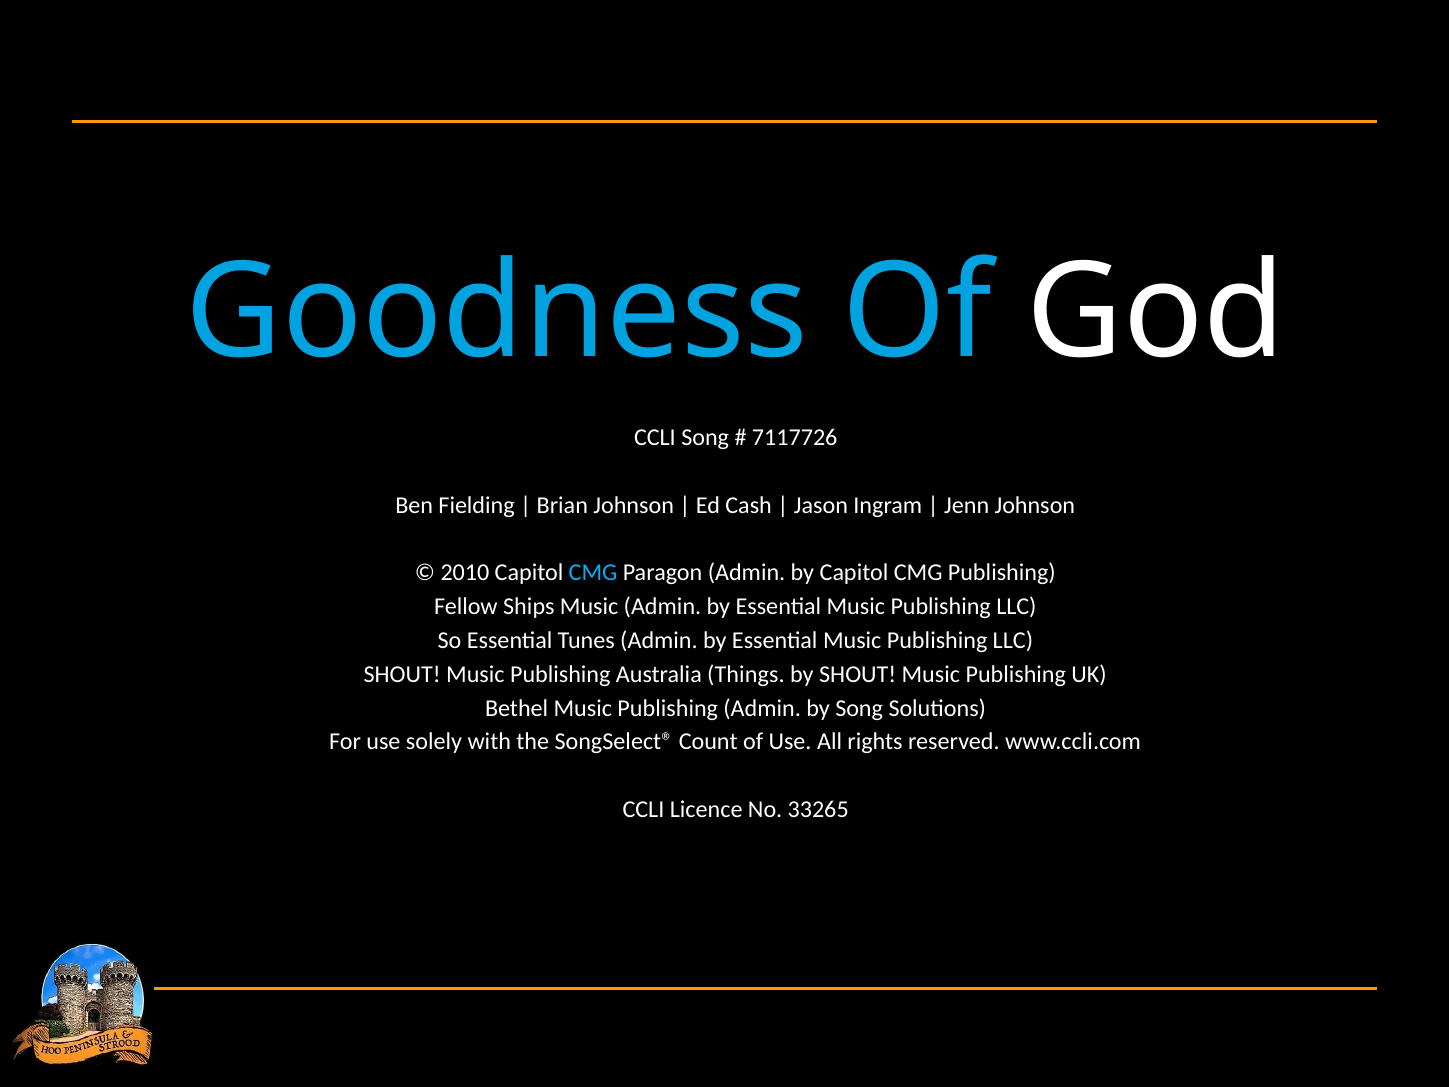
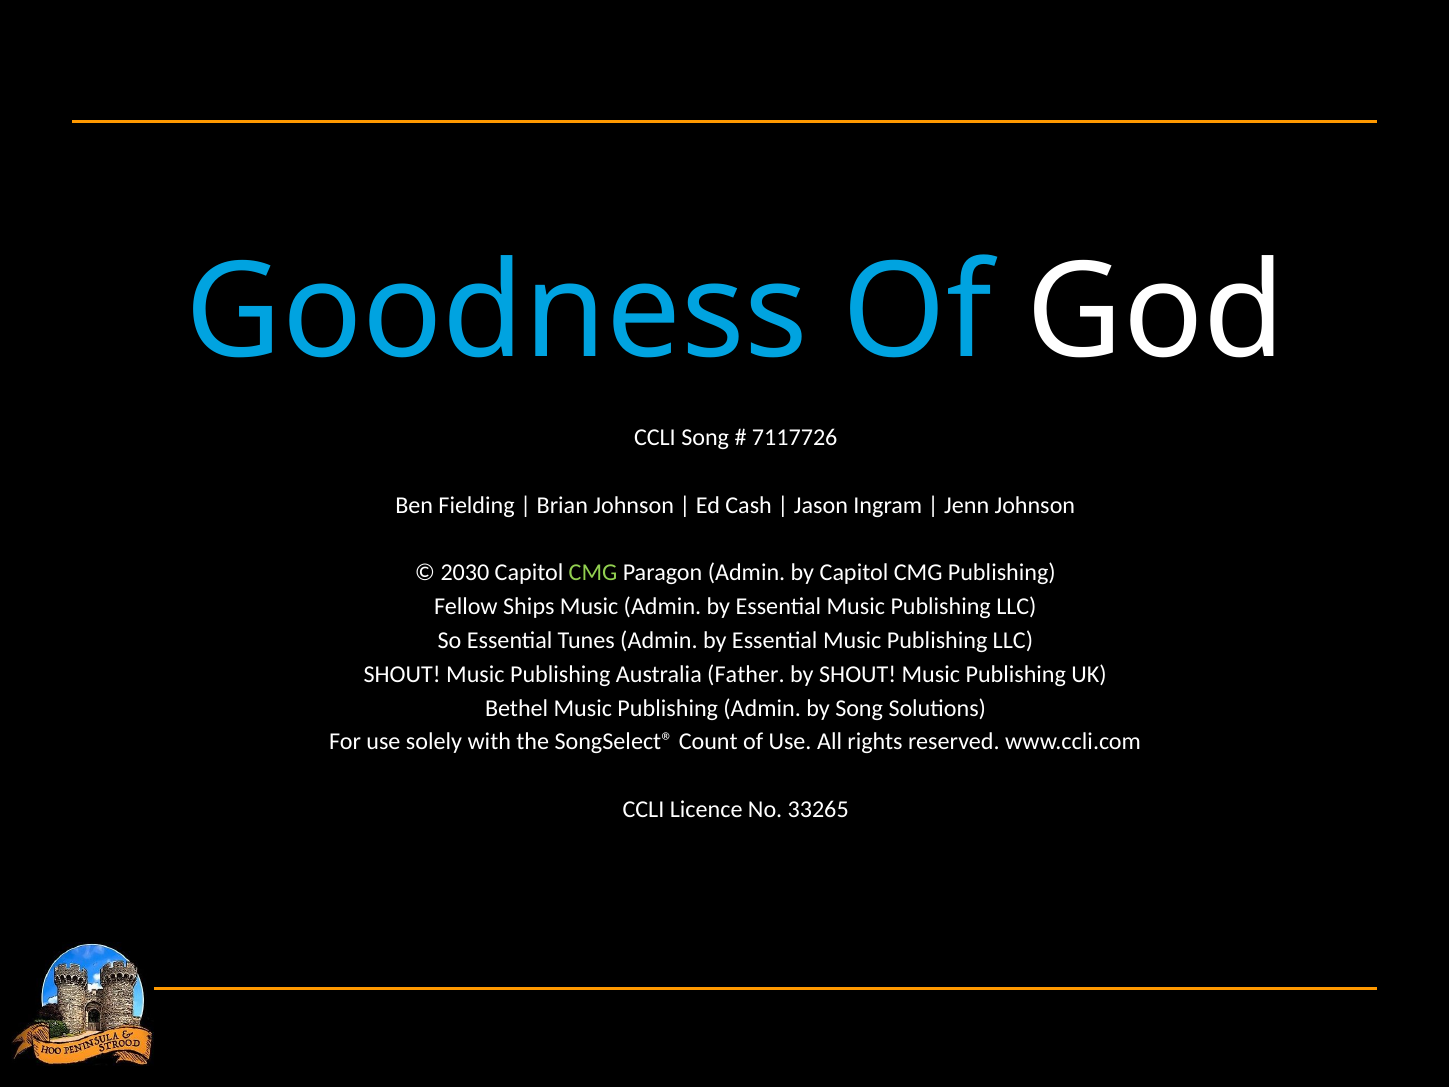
2010: 2010 -> 2030
CMG at (593, 573) colour: light blue -> light green
Things: Things -> Father
